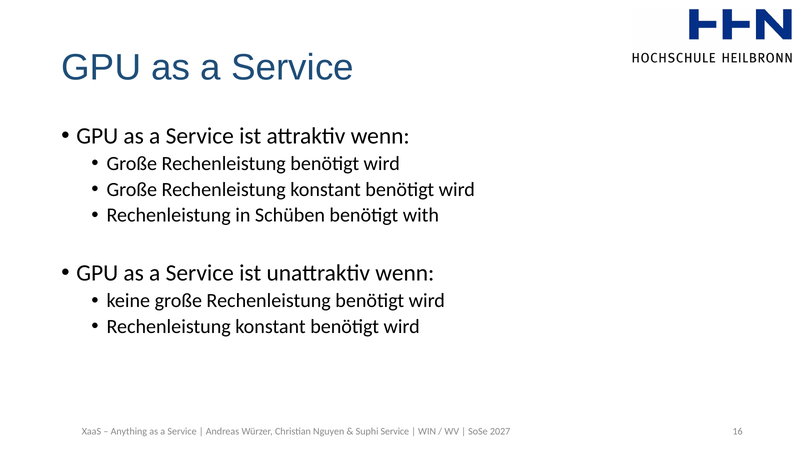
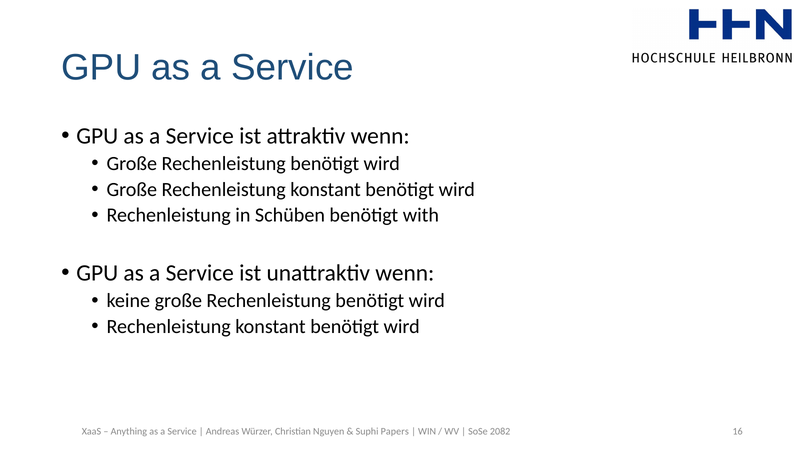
Suphi Service: Service -> Papers
2027: 2027 -> 2082
